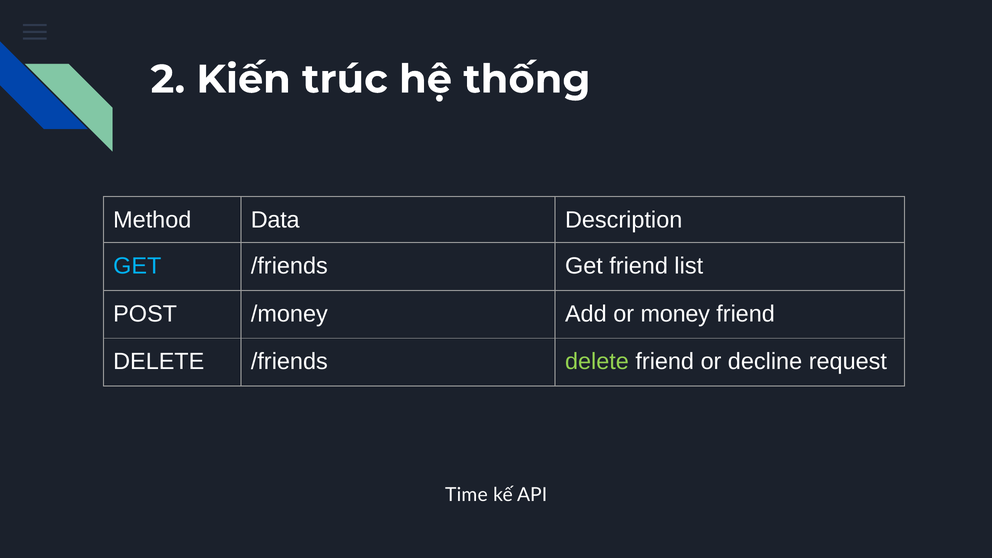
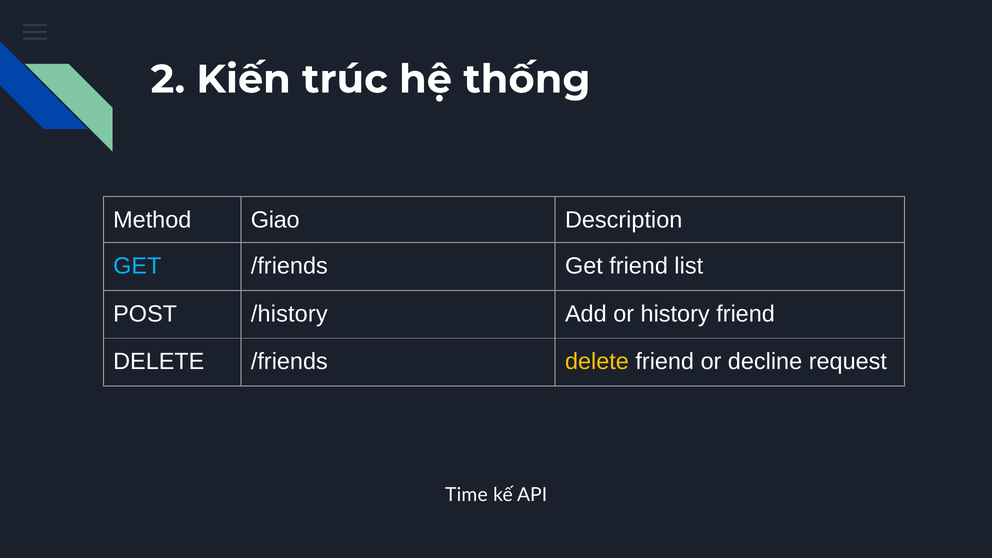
Data: Data -> Giao
/money: /money -> /history
money: money -> history
delete at (597, 362) colour: light green -> yellow
